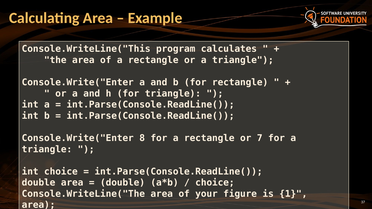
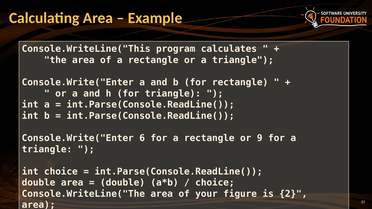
8: 8 -> 6
7: 7 -> 9
1: 1 -> 2
